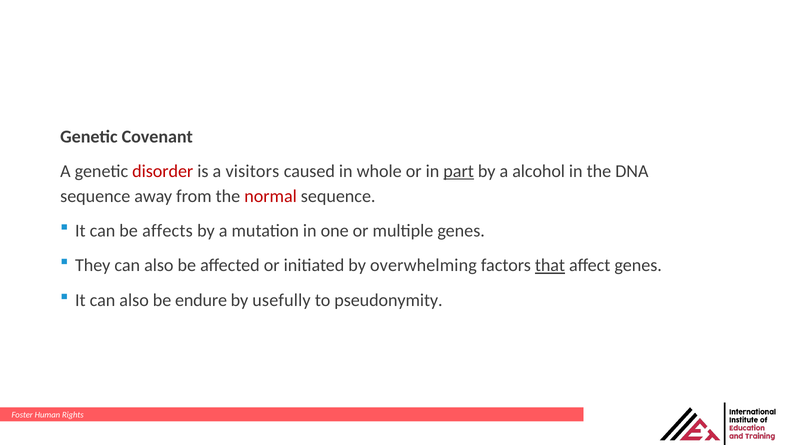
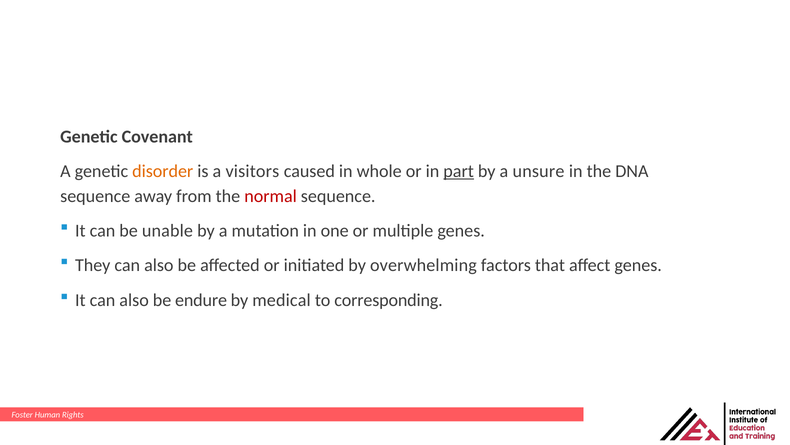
disorder colour: red -> orange
alcohol: alcohol -> unsure
affects: affects -> unable
that underline: present -> none
usefully: usefully -> medical
pseudonymity: pseudonymity -> corresponding
